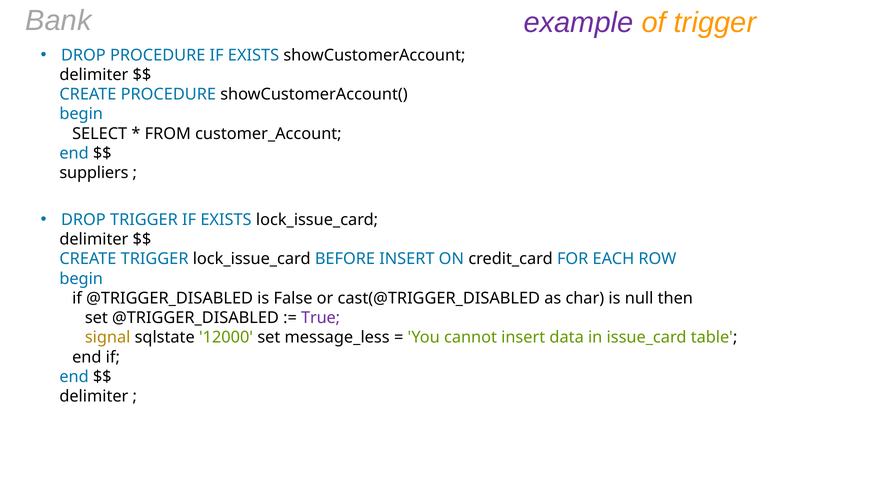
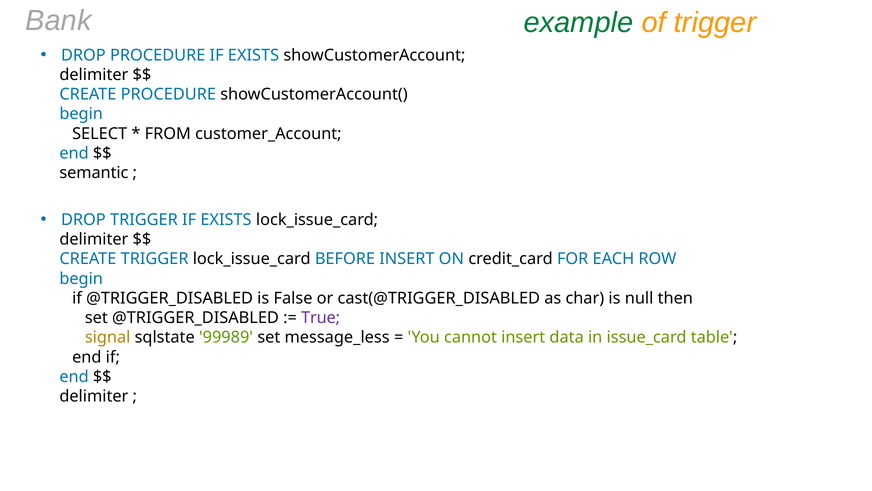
example colour: purple -> green
suppliers: suppliers -> semantic
12000: 12000 -> 99989
